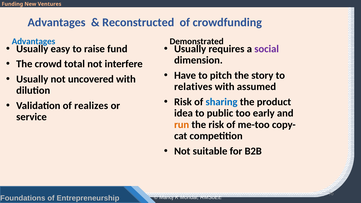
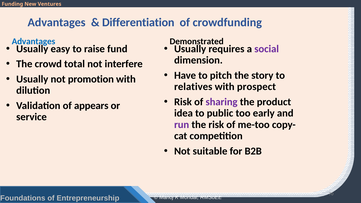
Reconstructed: Reconstructed -> Differentiation
uncovered: uncovered -> promotion
assumed: assumed -> prospect
sharing colour: blue -> purple
realizes: realizes -> appears
run colour: orange -> purple
